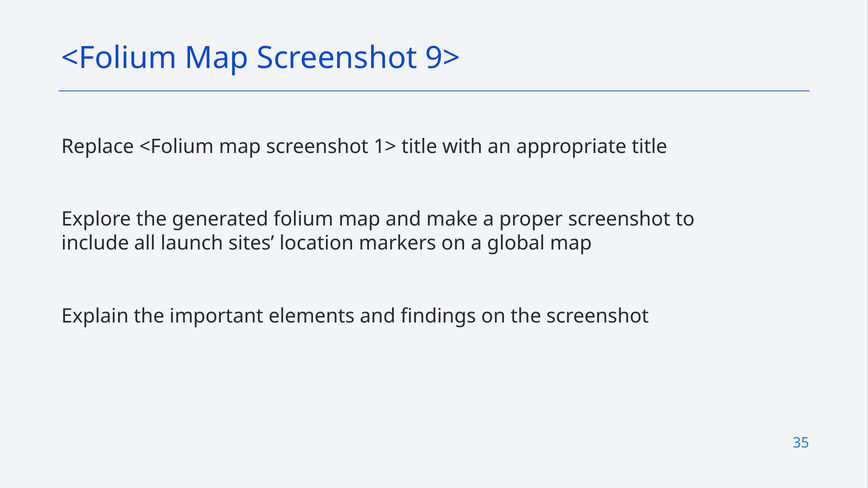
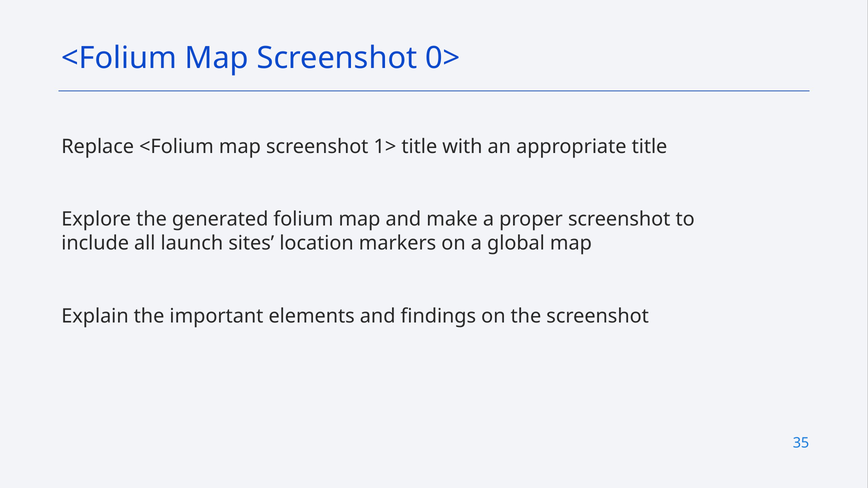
9>: 9> -> 0>
